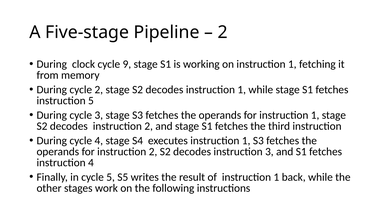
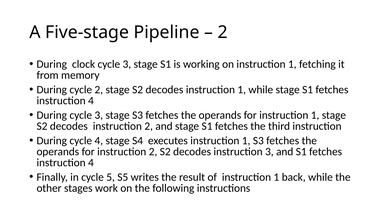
clock cycle 9: 9 -> 3
5 at (91, 101): 5 -> 4
